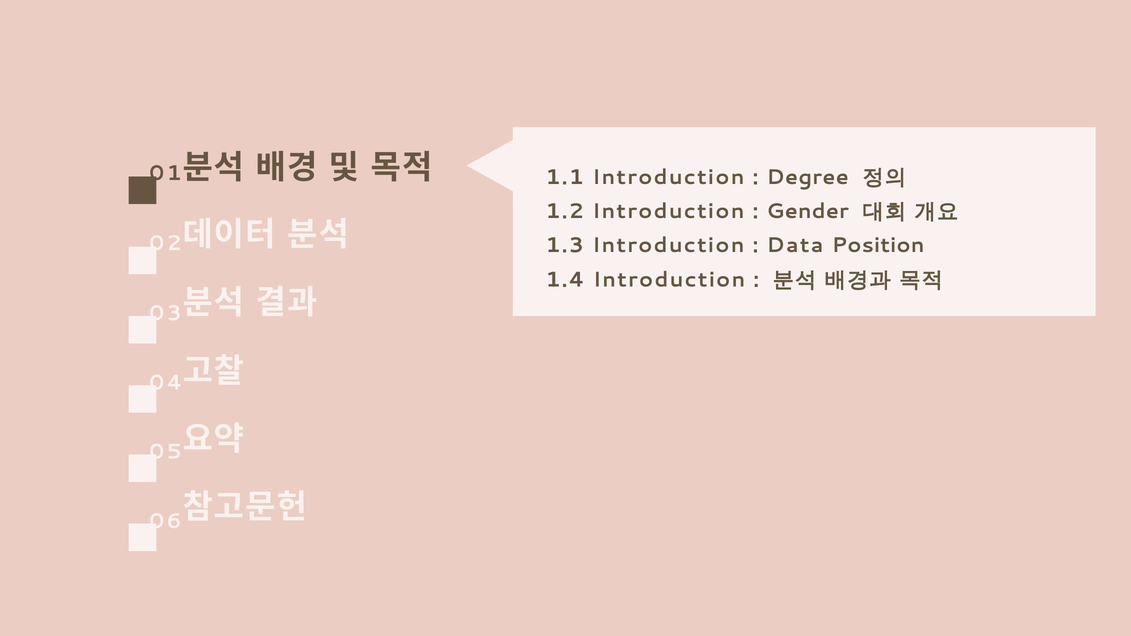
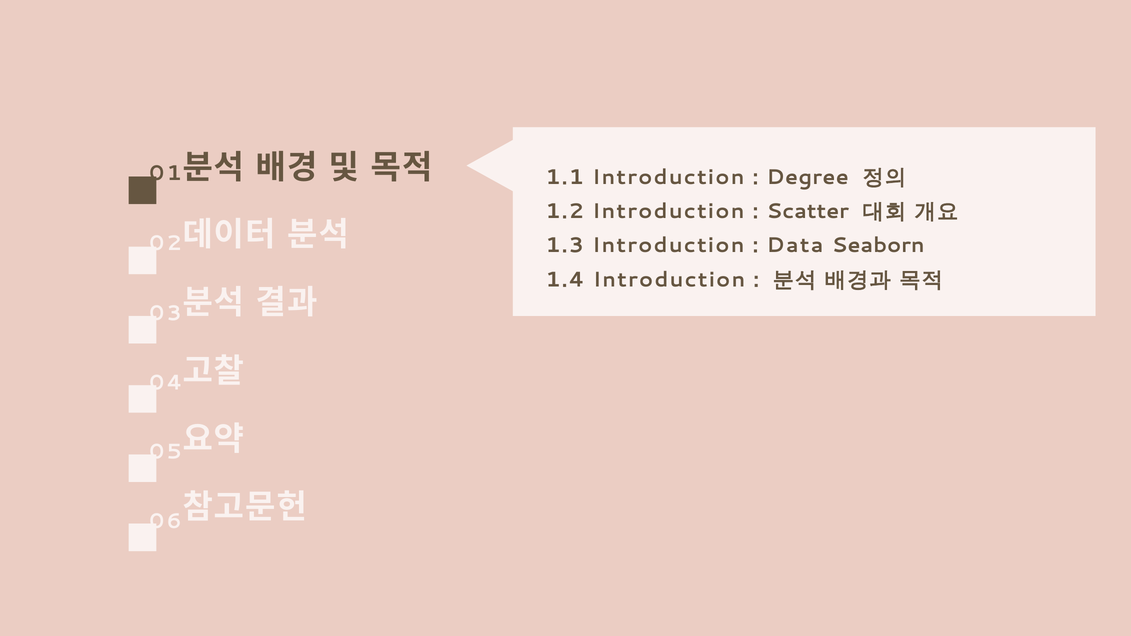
Gender: Gender -> Scatter
Position: Position -> Seaborn
